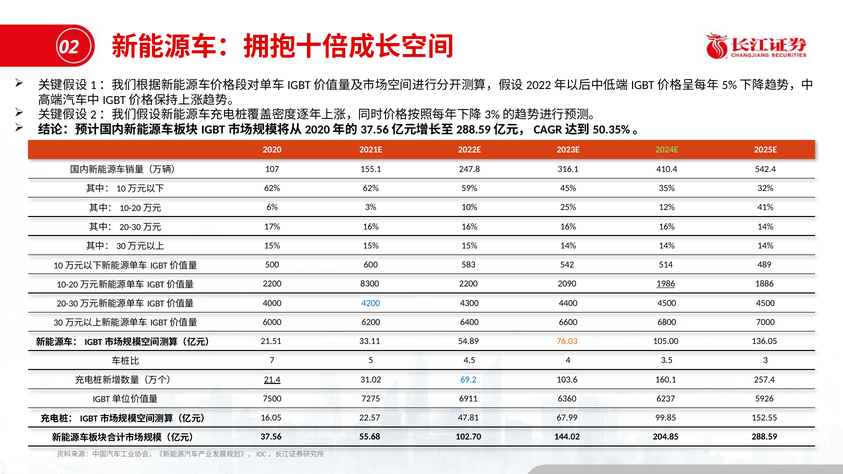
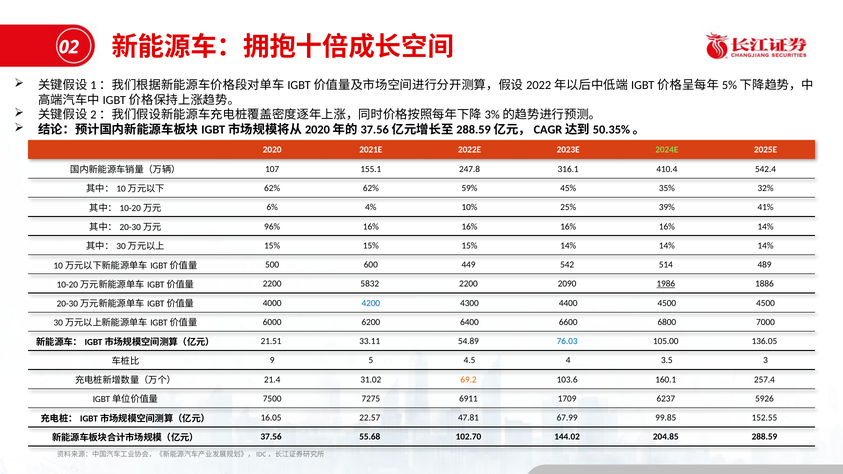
3%: 3% -> 4%
12%: 12% -> 39%
17%: 17% -> 96%
583: 583 -> 449
8300: 8300 -> 5832
76.03 colour: orange -> blue
7: 7 -> 9
21.4 underline: present -> none
69.2 colour: blue -> orange
6360: 6360 -> 1709
